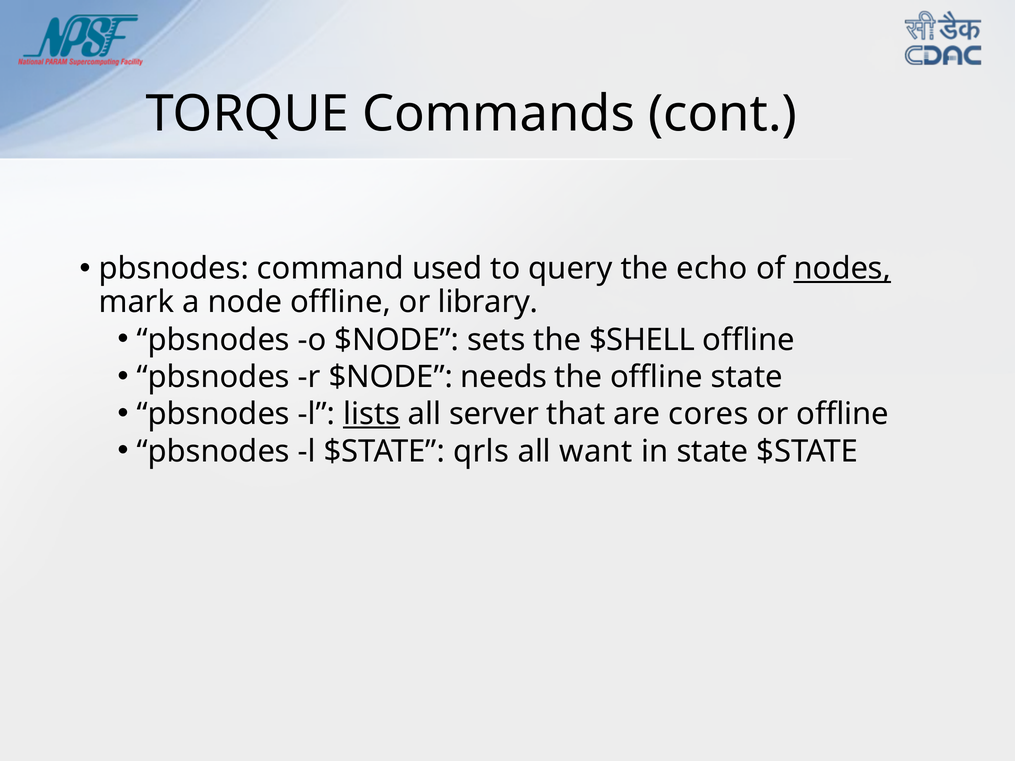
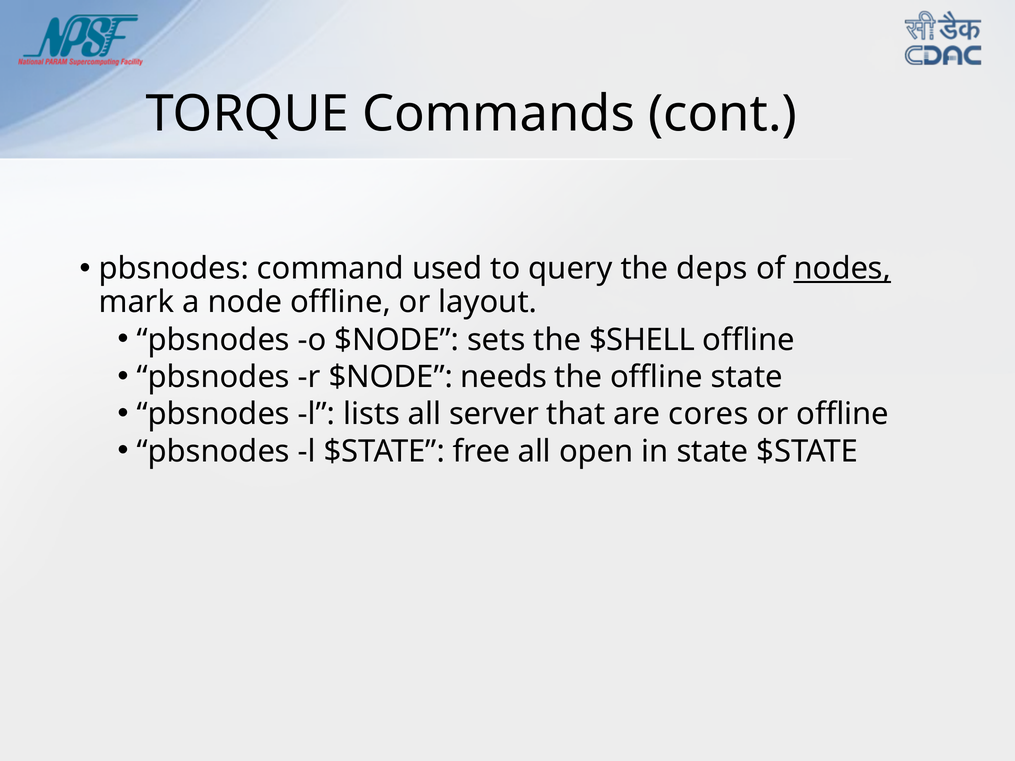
echo: echo -> deps
library: library -> layout
lists underline: present -> none
qrls: qrls -> free
want: want -> open
